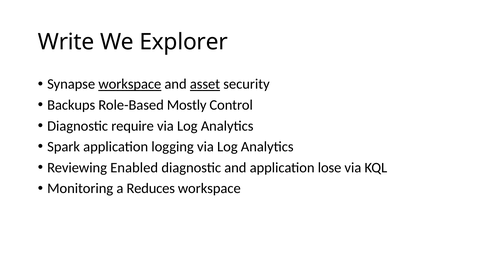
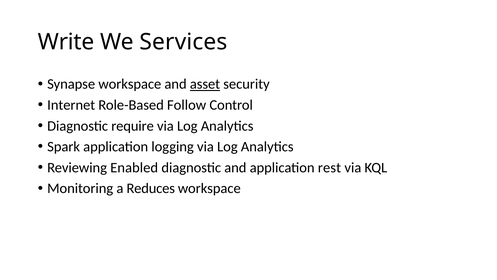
Explorer: Explorer -> Services
workspace at (130, 84) underline: present -> none
Backups: Backups -> Internet
Mostly: Mostly -> Follow
lose: lose -> rest
